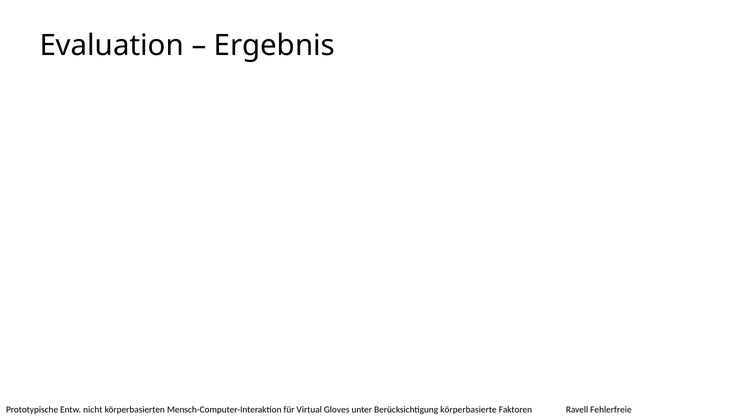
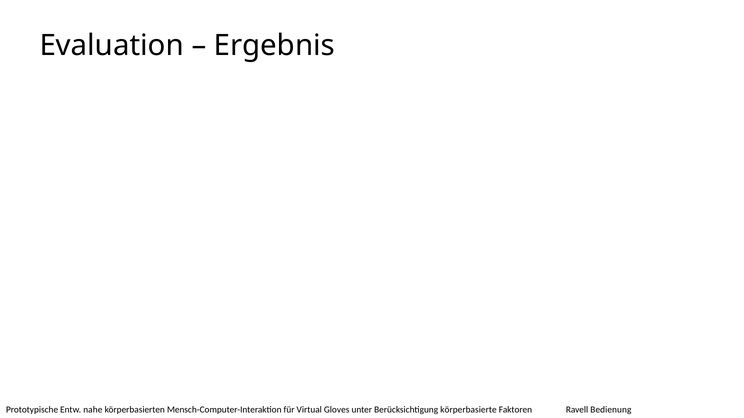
nicht: nicht -> nahe
Fehlerfreie: Fehlerfreie -> Bedienung
